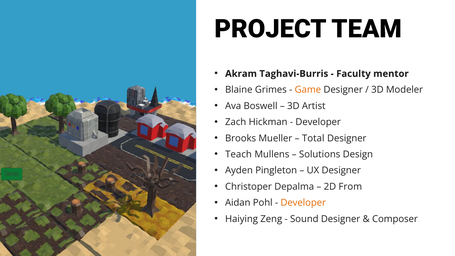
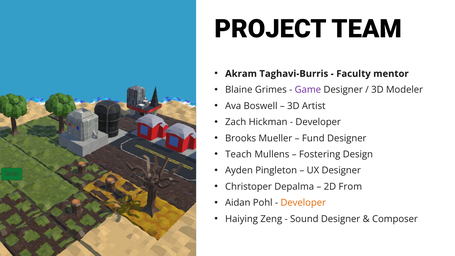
Game colour: orange -> purple
Total: Total -> Fund
Solutions: Solutions -> Fostering
